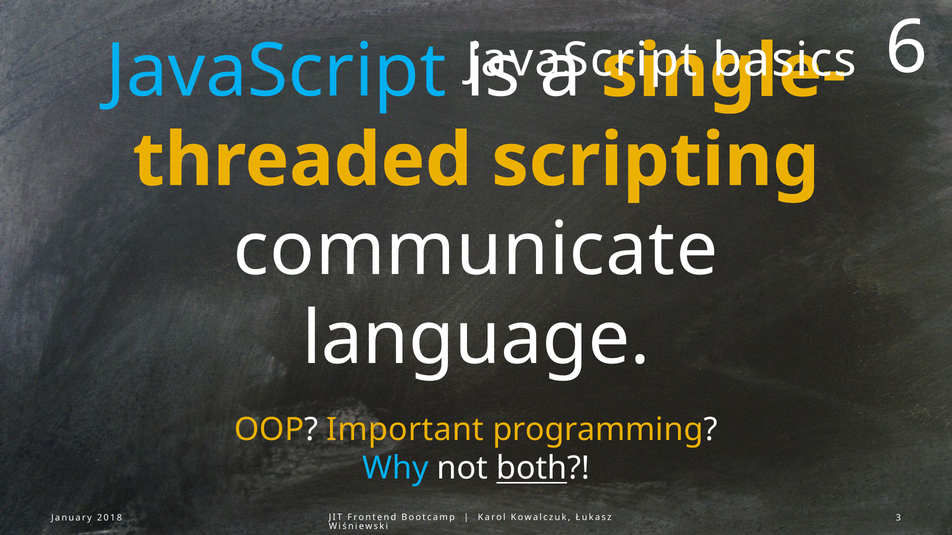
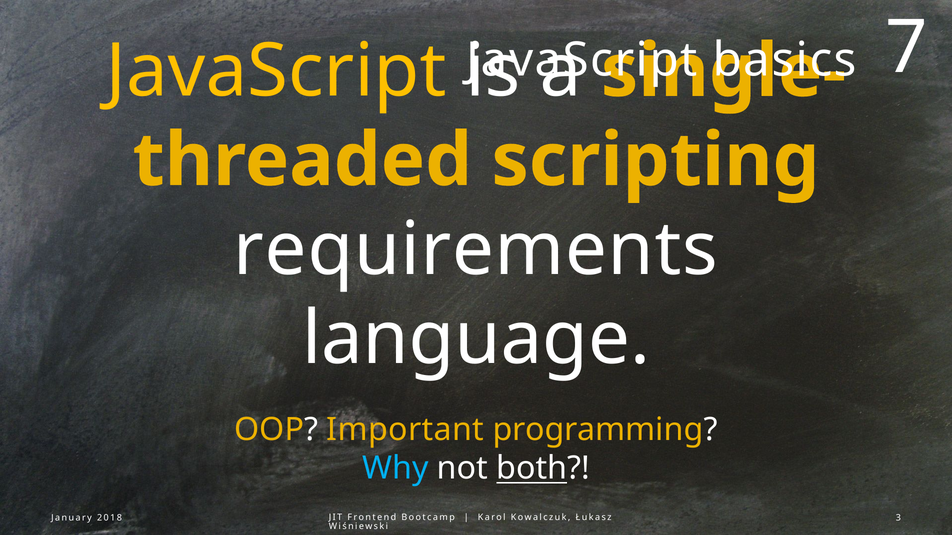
6: 6 -> 7
JavaScript at (276, 71) colour: light blue -> yellow
communicate: communicate -> requirements
